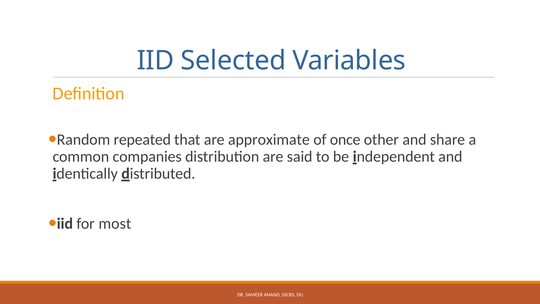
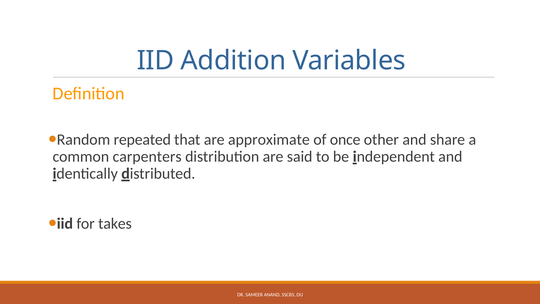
Selected: Selected -> Addition
companies: companies -> carpenters
most: most -> takes
